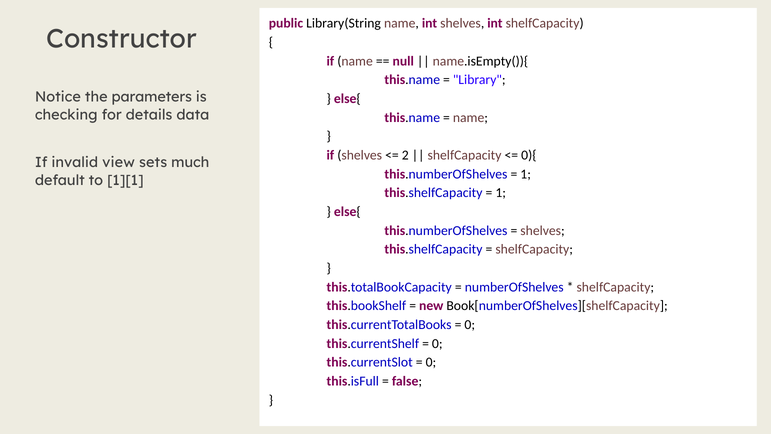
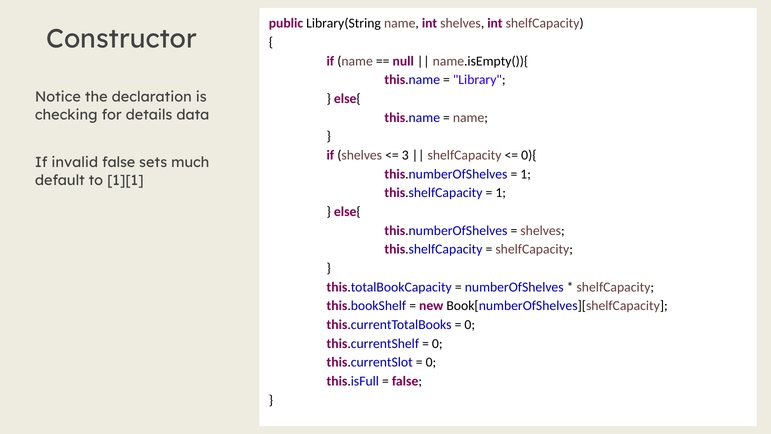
parameters: parameters -> declaration
2: 2 -> 3
invalid view: view -> false
